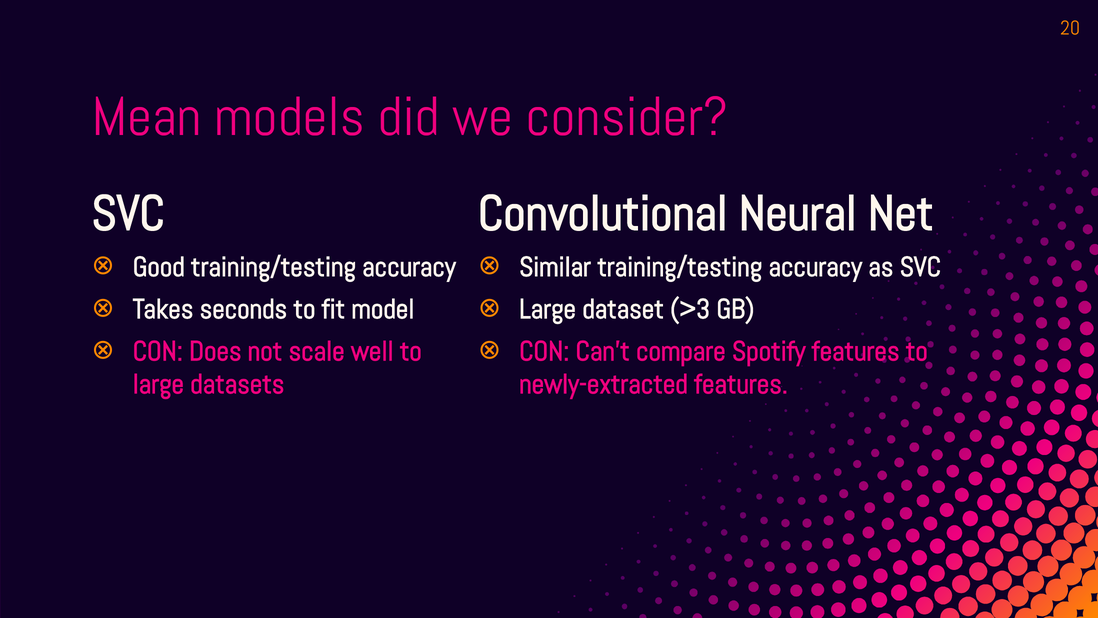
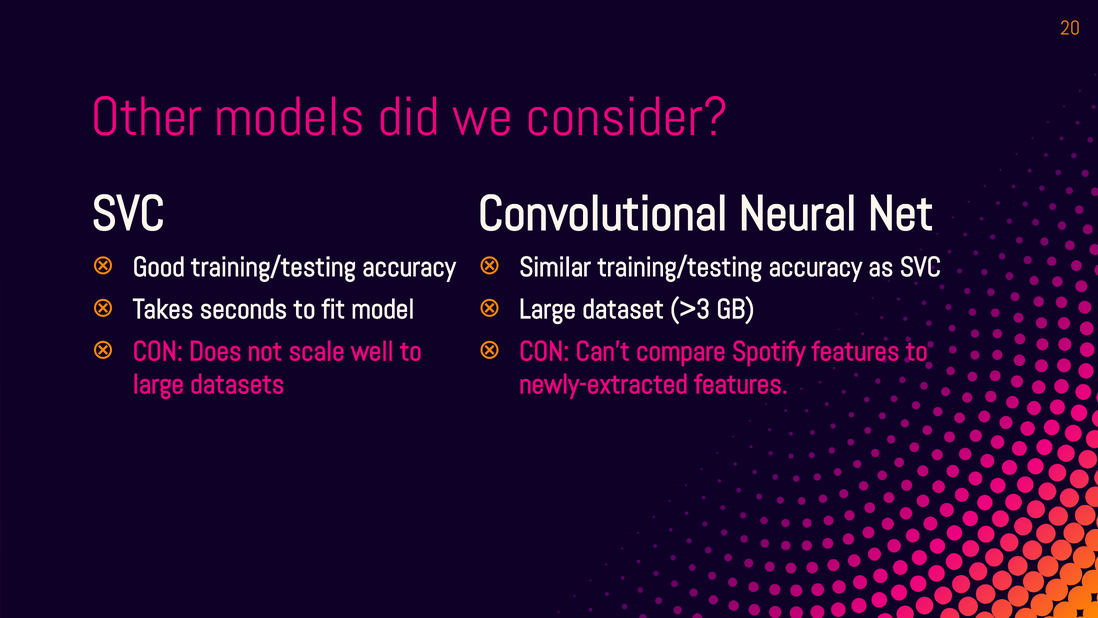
Mean: Mean -> Other
